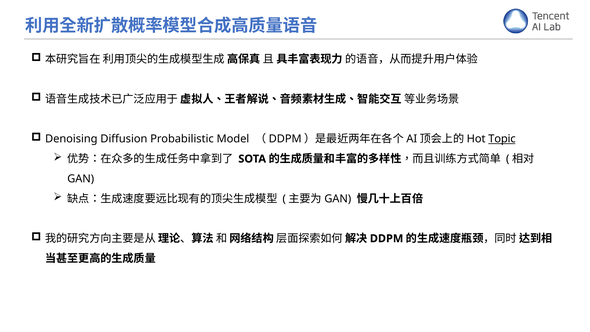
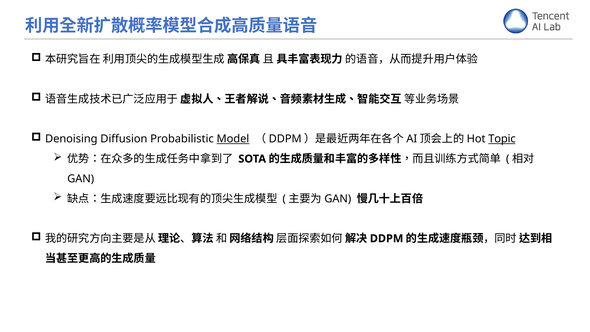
Model underline: none -> present
